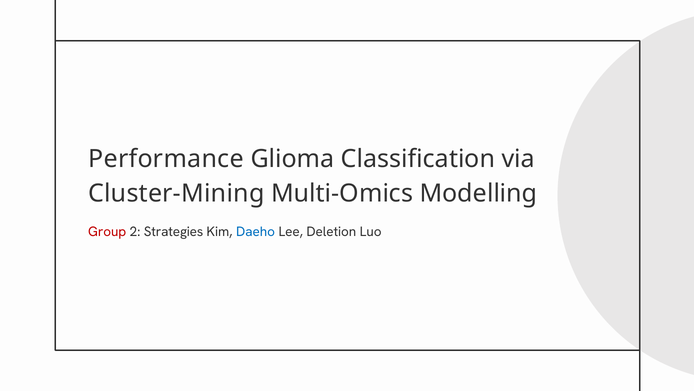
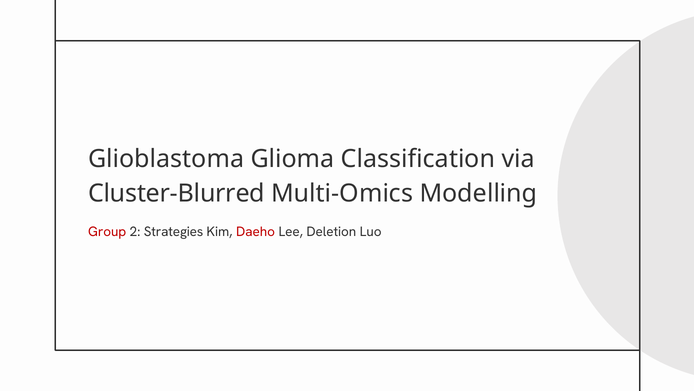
Performance: Performance -> Glioblastoma
Cluster-Mining: Cluster-Mining -> Cluster-Blurred
Daeho colour: blue -> red
